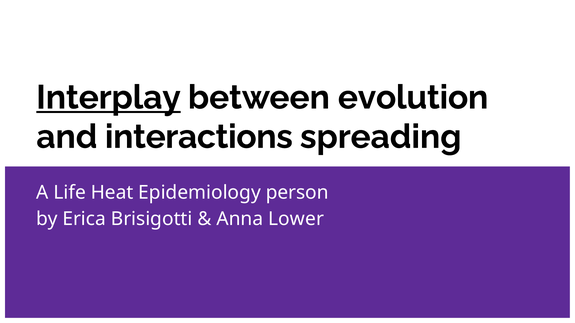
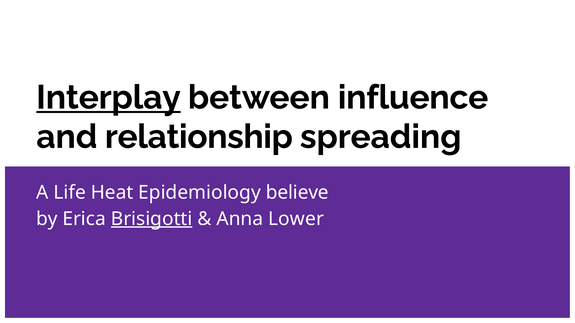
evolution: evolution -> influence
interactions: interactions -> relationship
person: person -> believe
Brisigotti underline: none -> present
